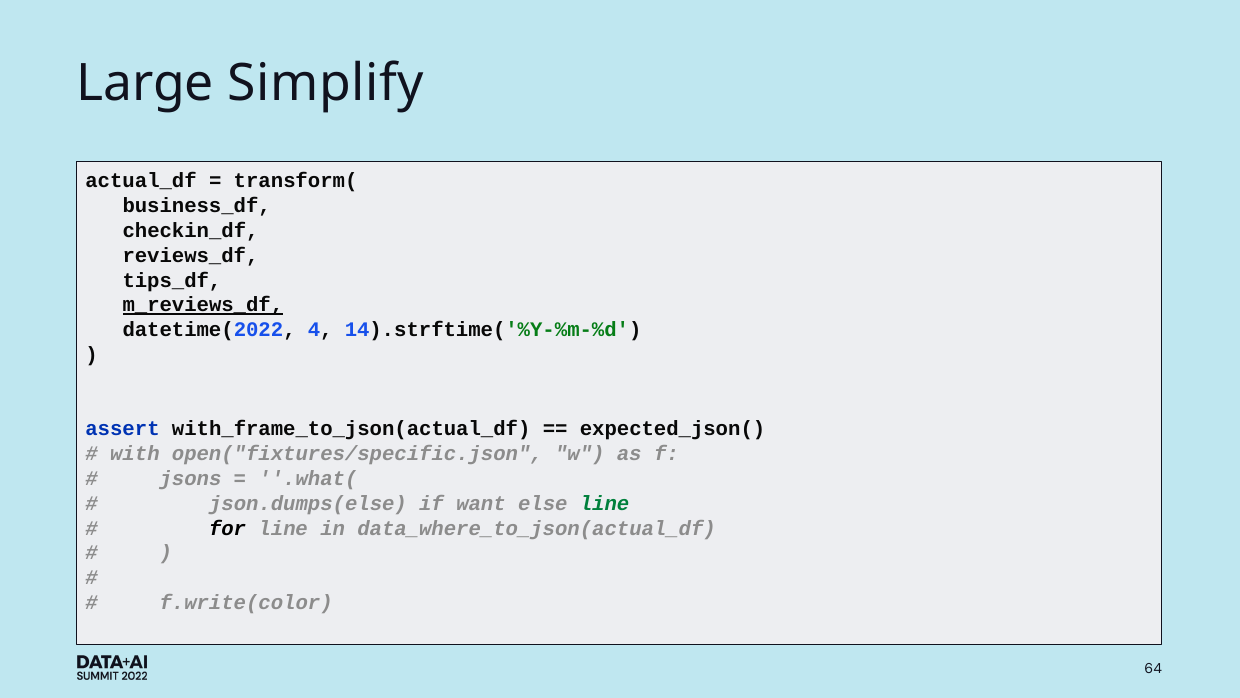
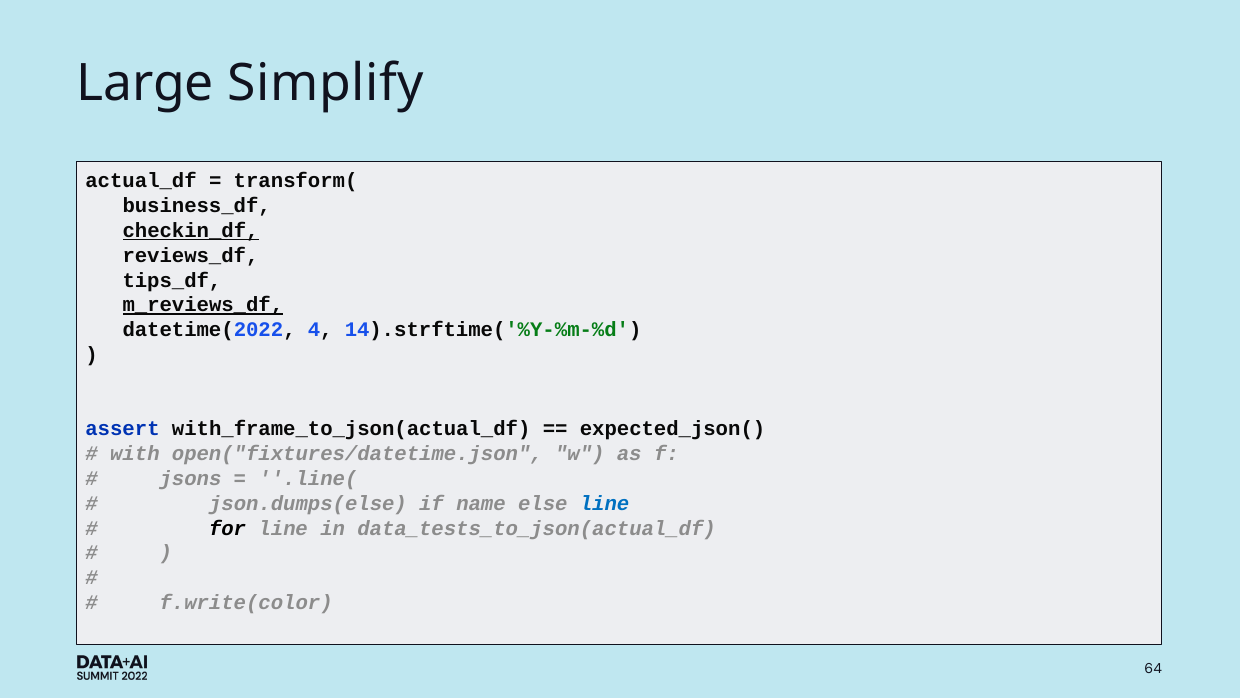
checkin_df underline: none -> present
open("fixtures/specific.json: open("fixtures/specific.json -> open("fixtures/datetime.json
.what(: .what( -> .line(
want: want -> name
line at (605, 503) colour: green -> blue
data_where_to_json(actual_df: data_where_to_json(actual_df -> data_tests_to_json(actual_df
